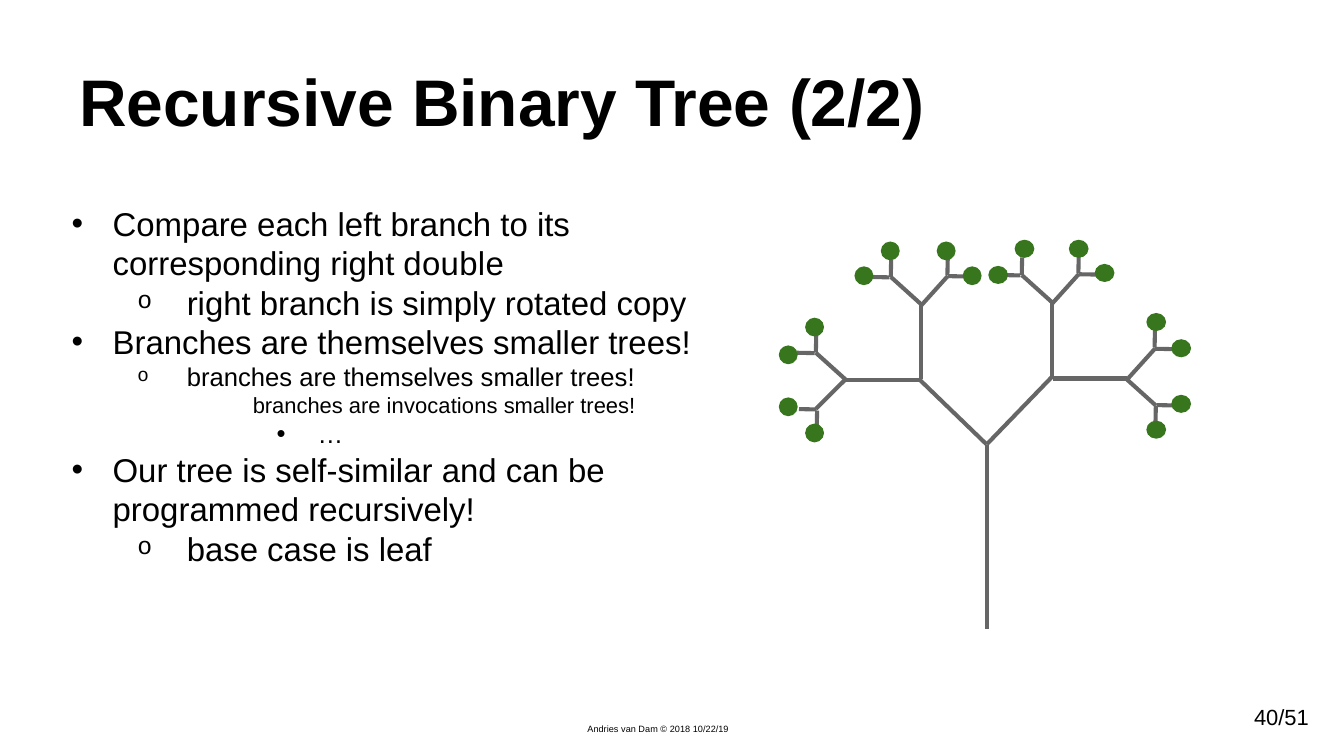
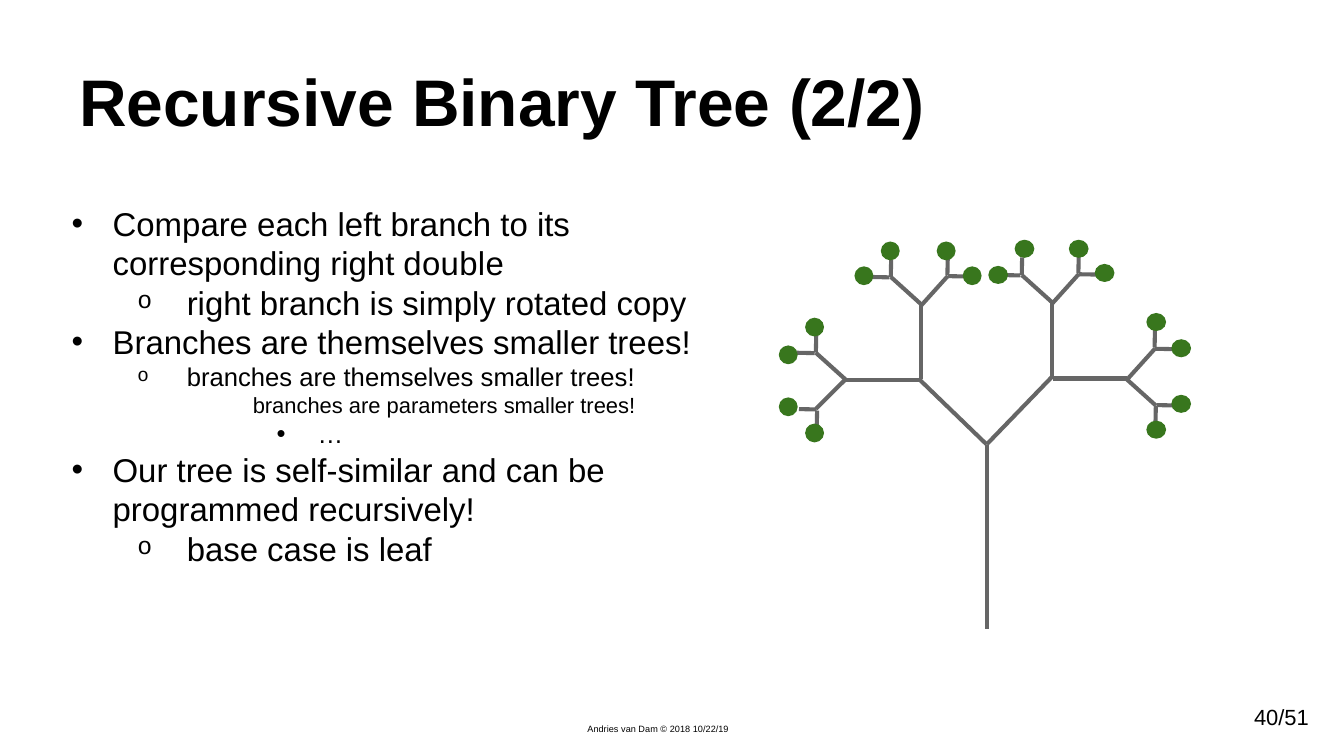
invocations: invocations -> parameters
